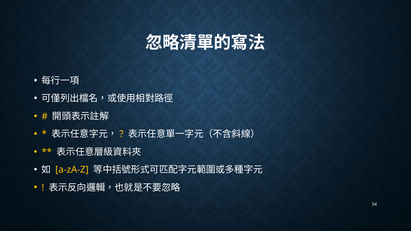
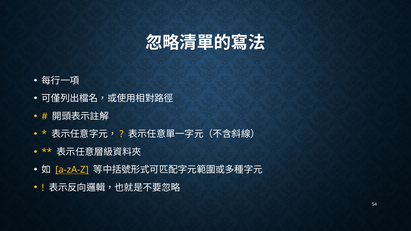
a-zA-Z underline: none -> present
